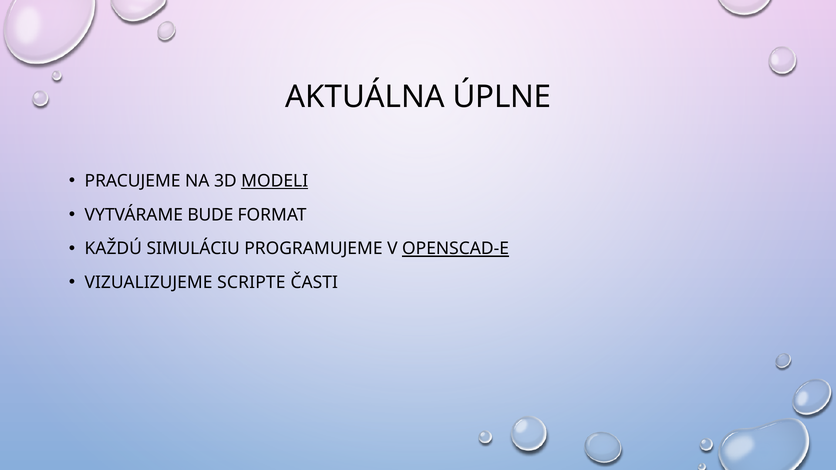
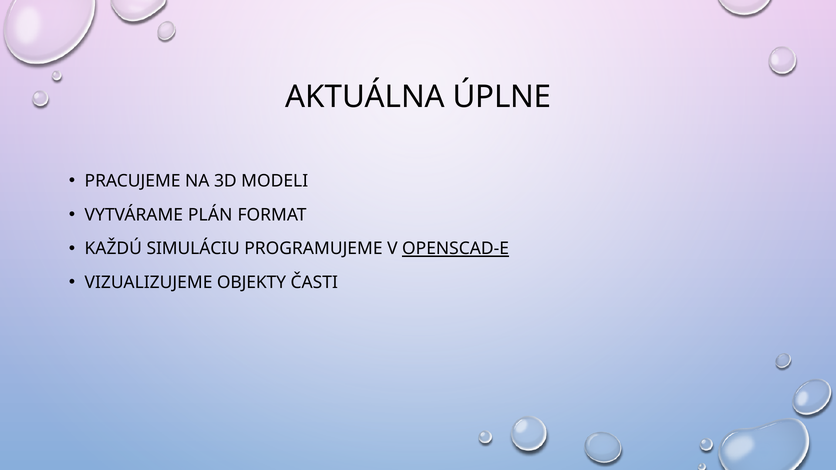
MODELI underline: present -> none
BUDE: BUDE -> PLÁN
SCRIPTE: SCRIPTE -> OBJEKTY
